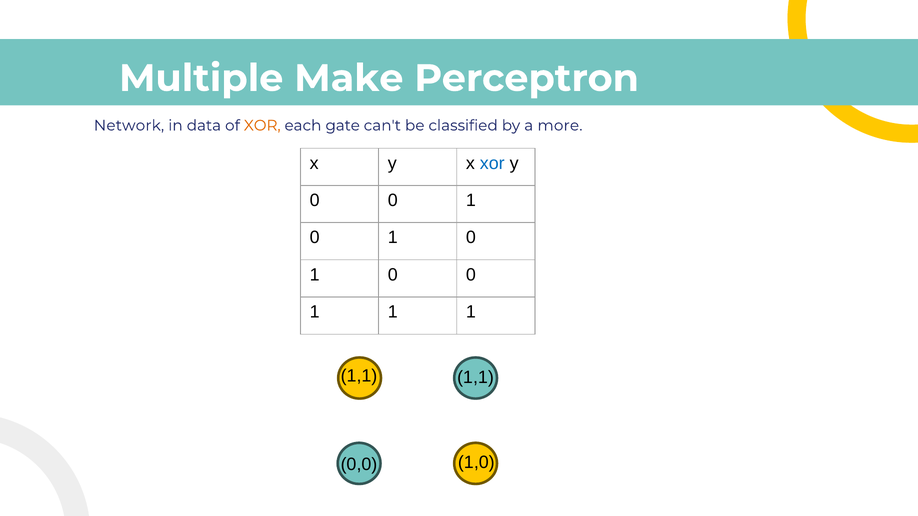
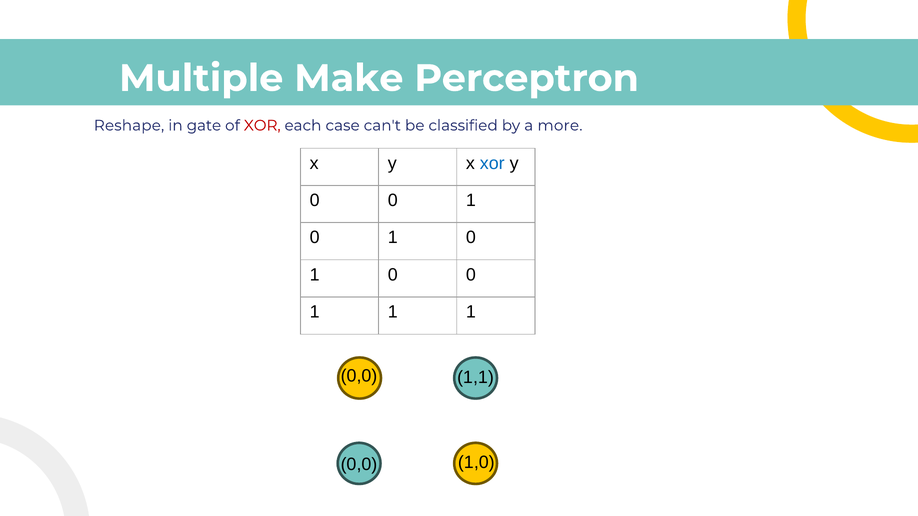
Network: Network -> Reshape
data: data -> gate
XOR at (262, 126) colour: orange -> red
gate: gate -> case
1,1 at (359, 376): 1,1 -> 0,0
